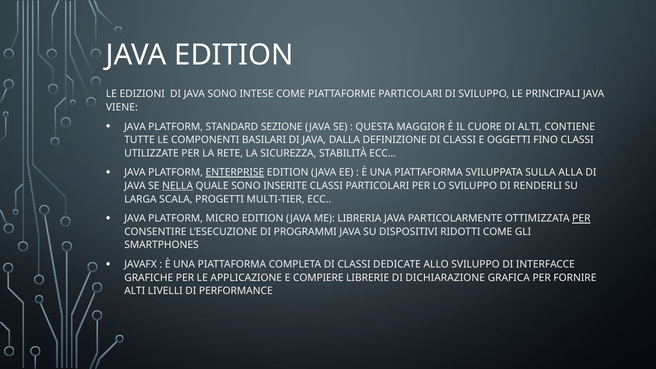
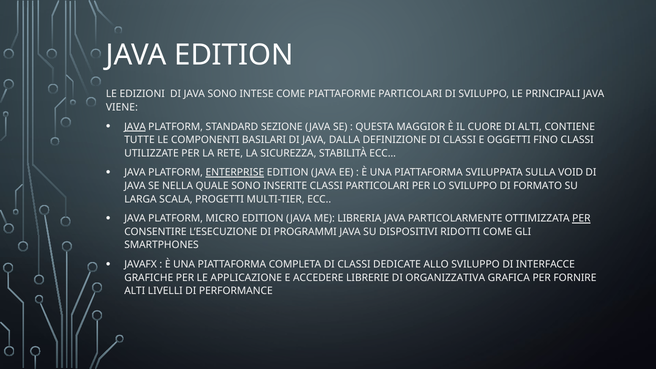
JAVA at (135, 127) underline: none -> present
ALLA: ALLA -> VOID
NELLA underline: present -> none
RENDERLI: RENDERLI -> FORMATO
COMPIERE: COMPIERE -> ACCEDERE
DICHIARAZIONE: DICHIARAZIONE -> ORGANIZZATIVA
